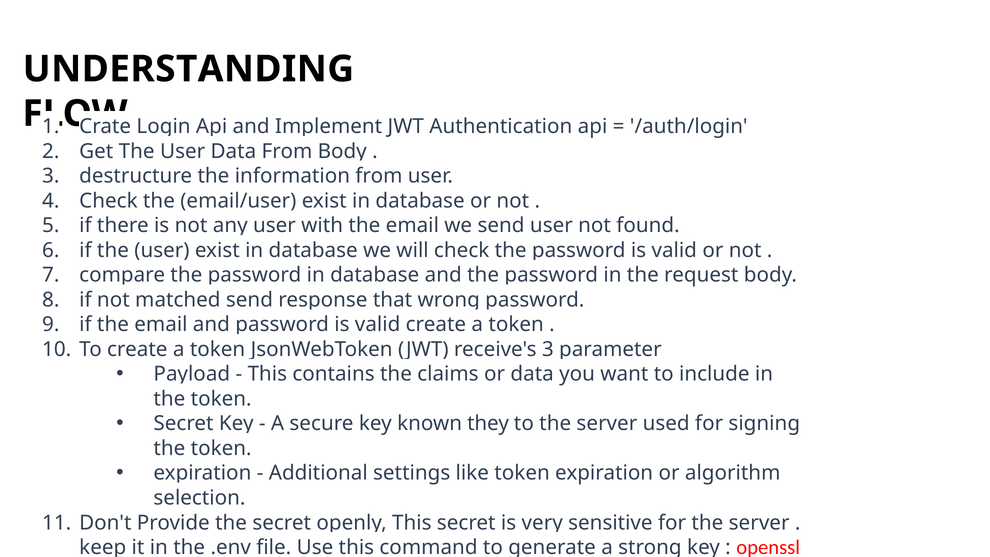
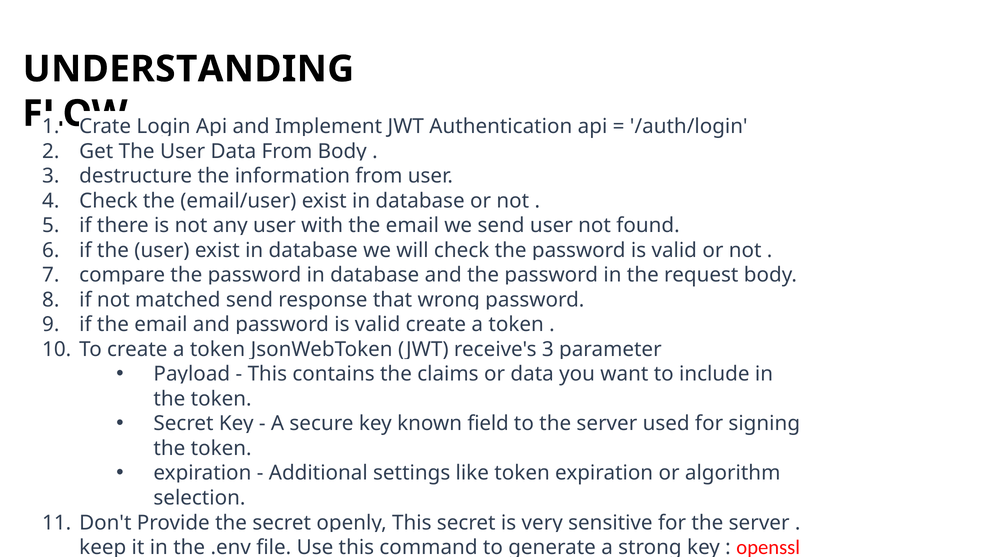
they: they -> field
